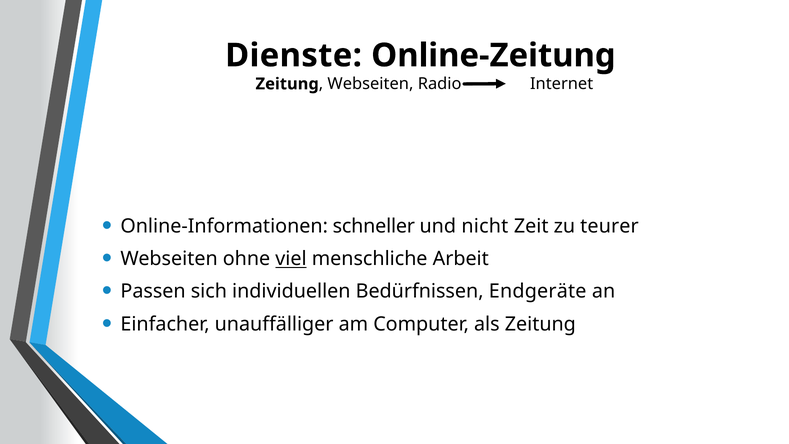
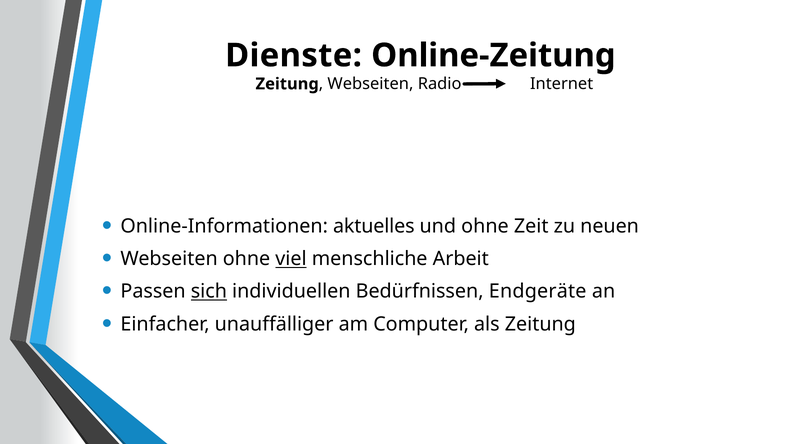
schneller: schneller -> aktuelles
und nicht: nicht -> ohne
teurer: teurer -> neuen
sich underline: none -> present
